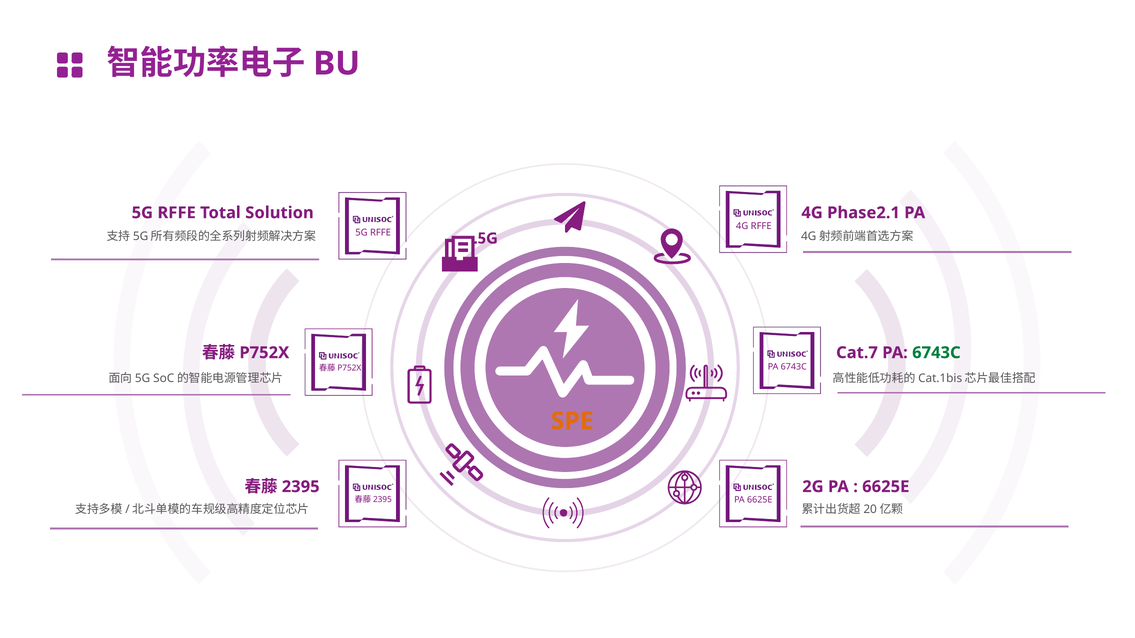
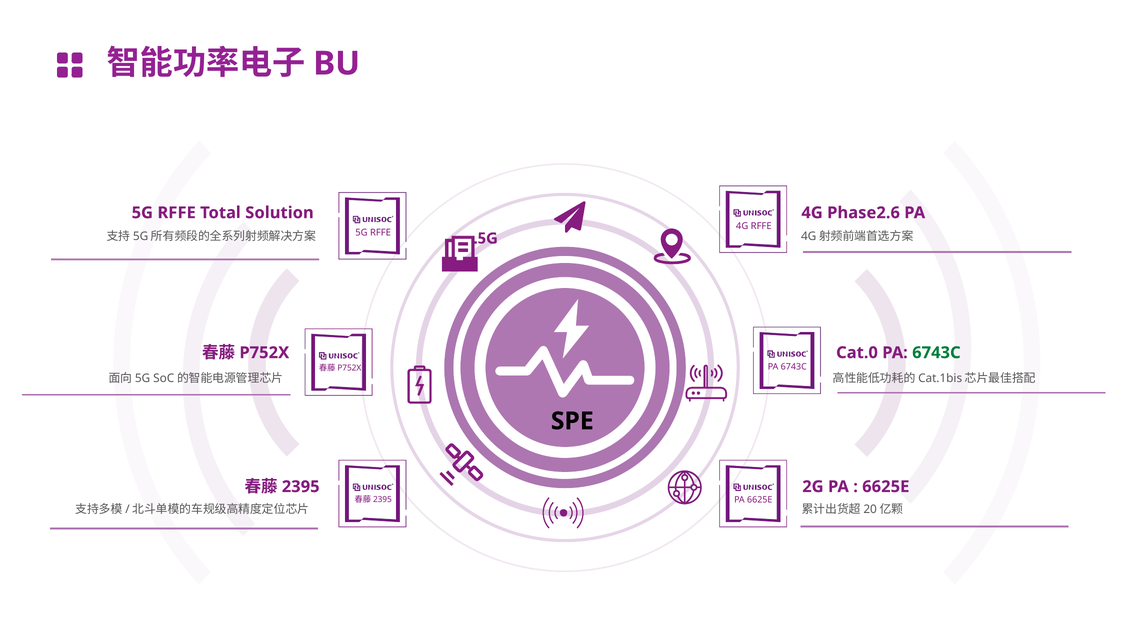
Phase2.1: Phase2.1 -> Phase2.6
Cat.7: Cat.7 -> Cat.0
SPE colour: orange -> black
